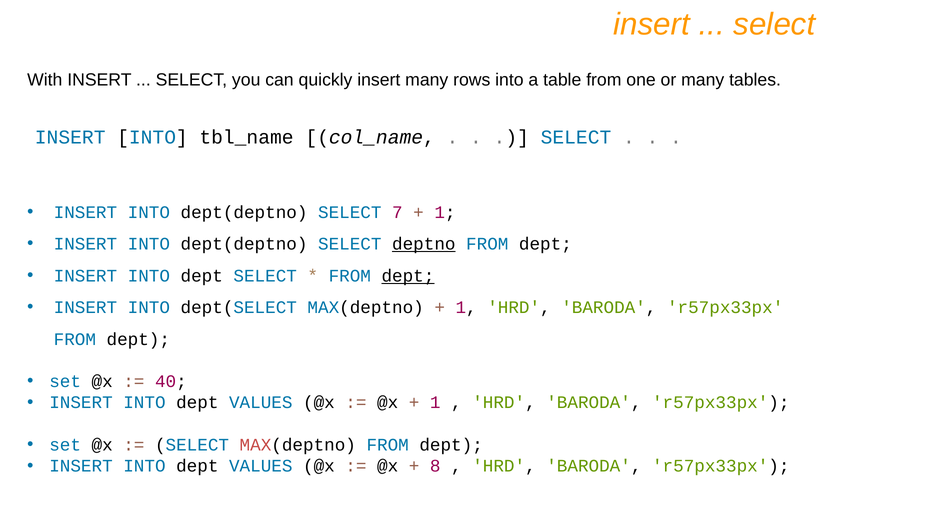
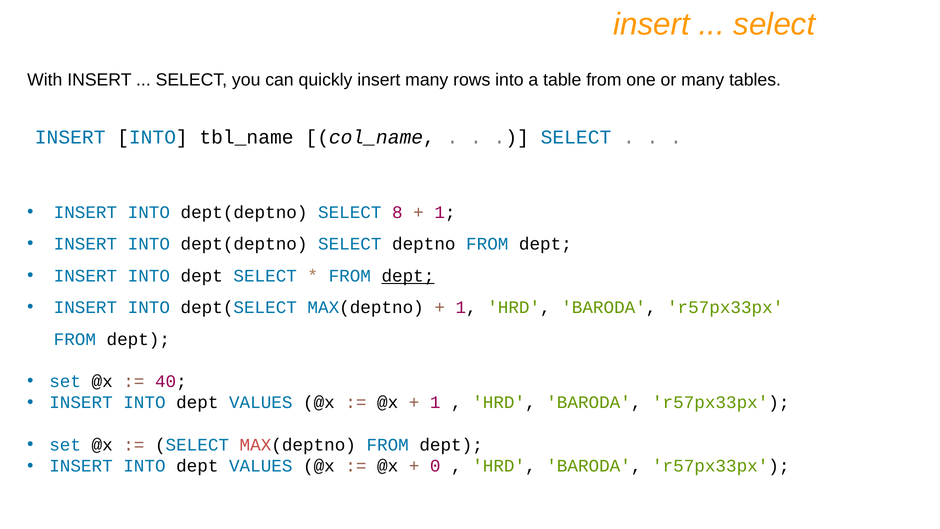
7: 7 -> 8
deptno underline: present -> none
8: 8 -> 0
